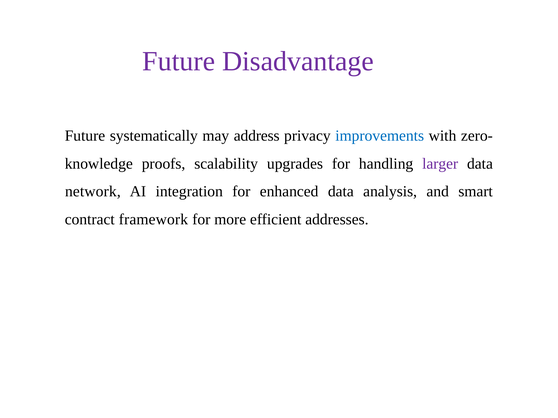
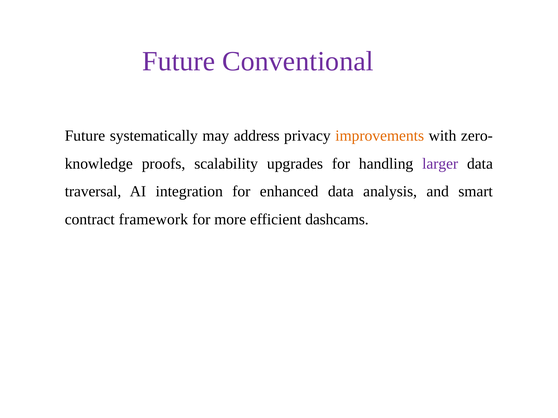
Disadvantage: Disadvantage -> Conventional
improvements colour: blue -> orange
network: network -> traversal
addresses: addresses -> dashcams
